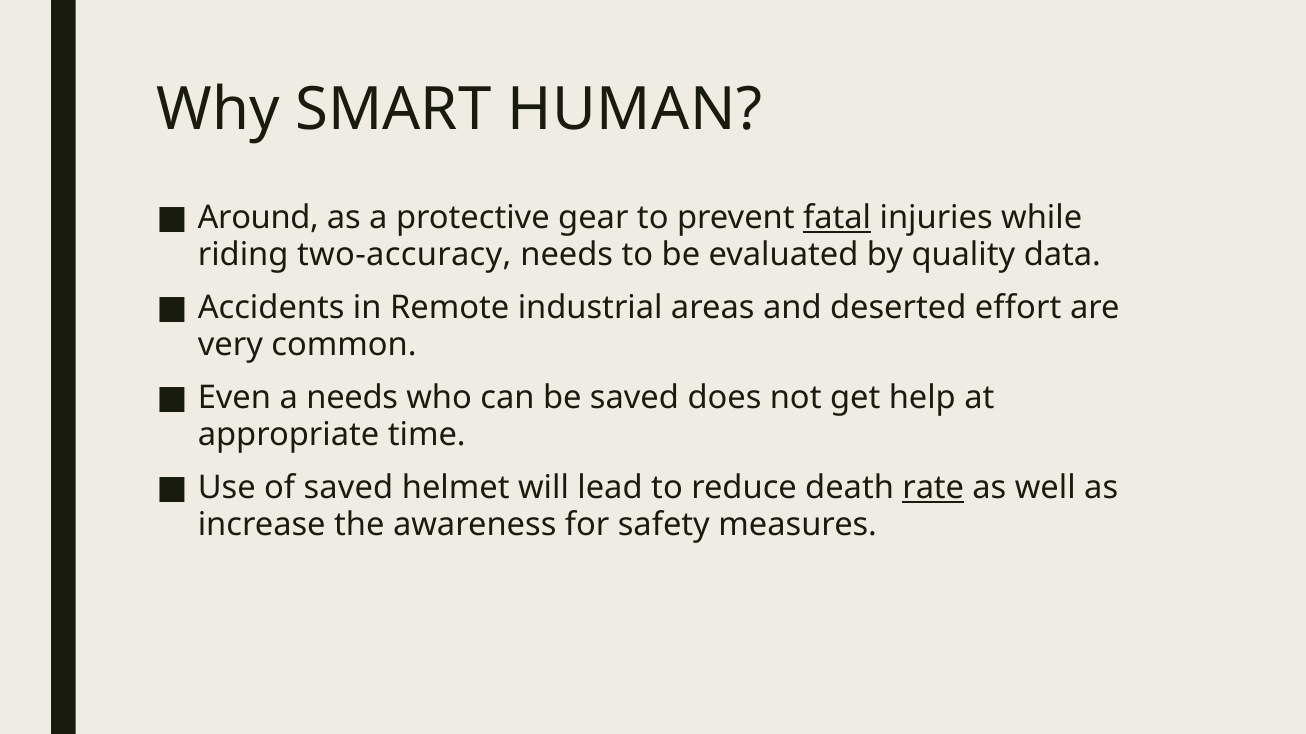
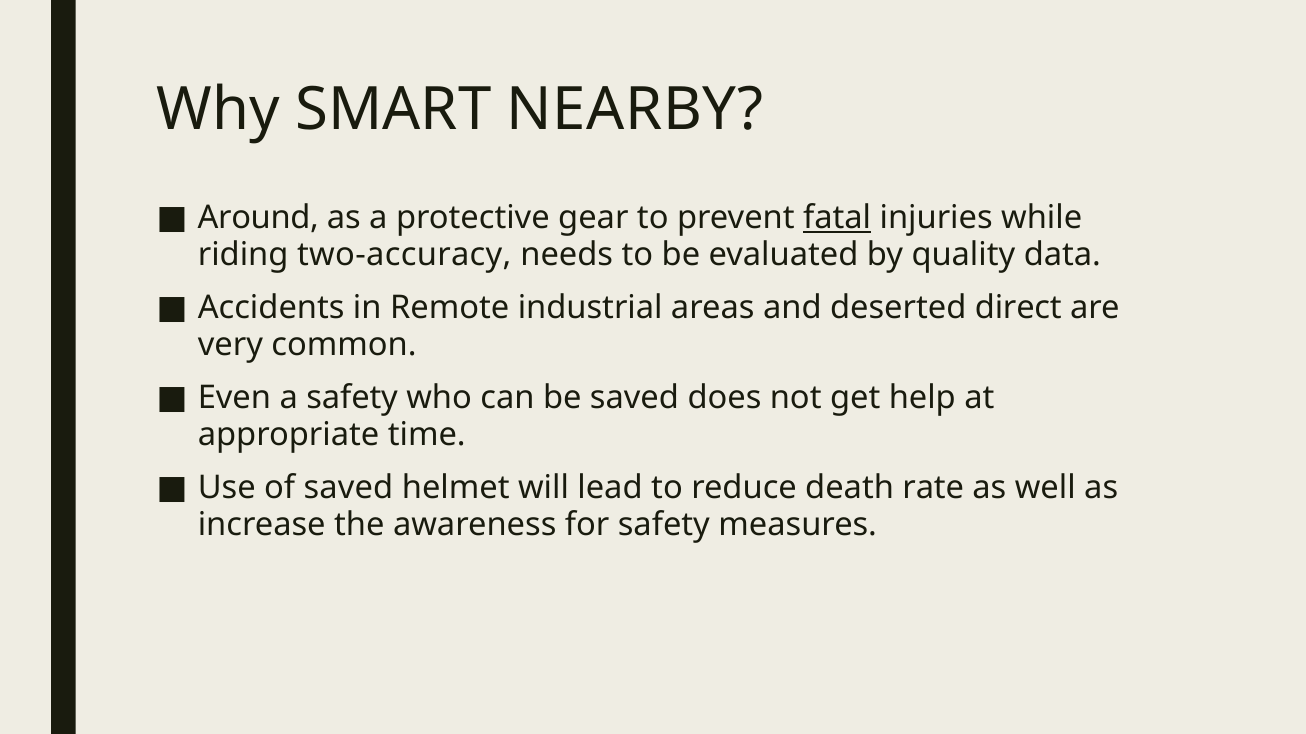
HUMAN: HUMAN -> NEARBY
effort: effort -> direct
a needs: needs -> safety
rate underline: present -> none
